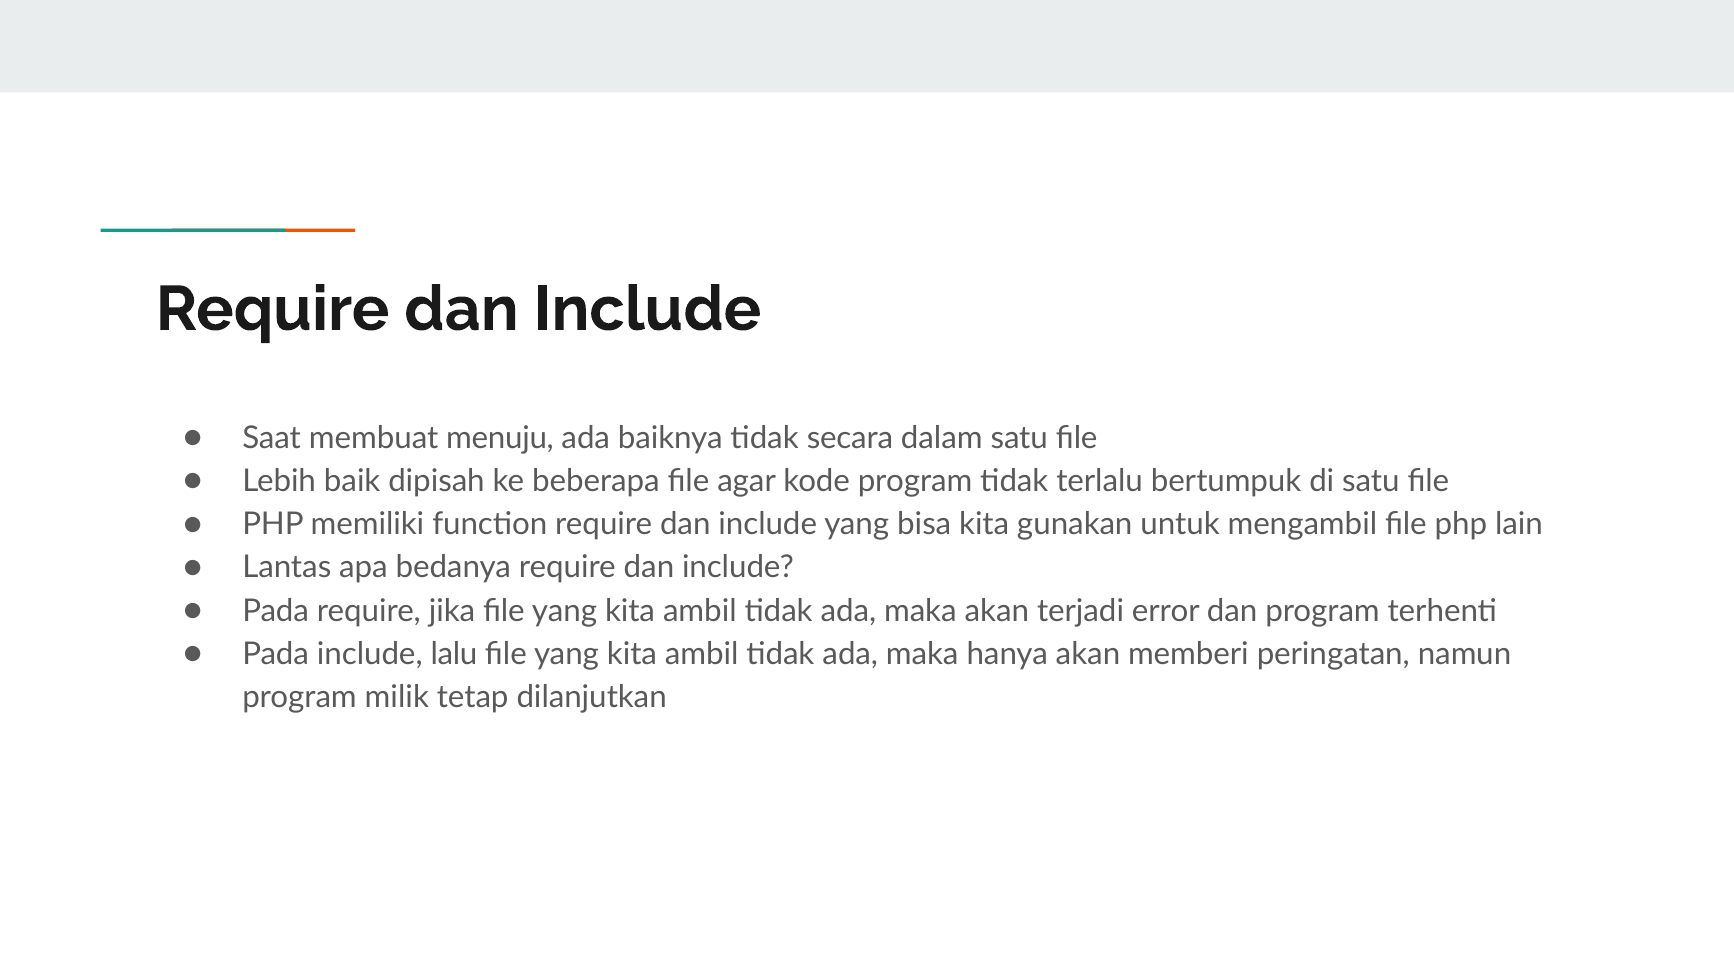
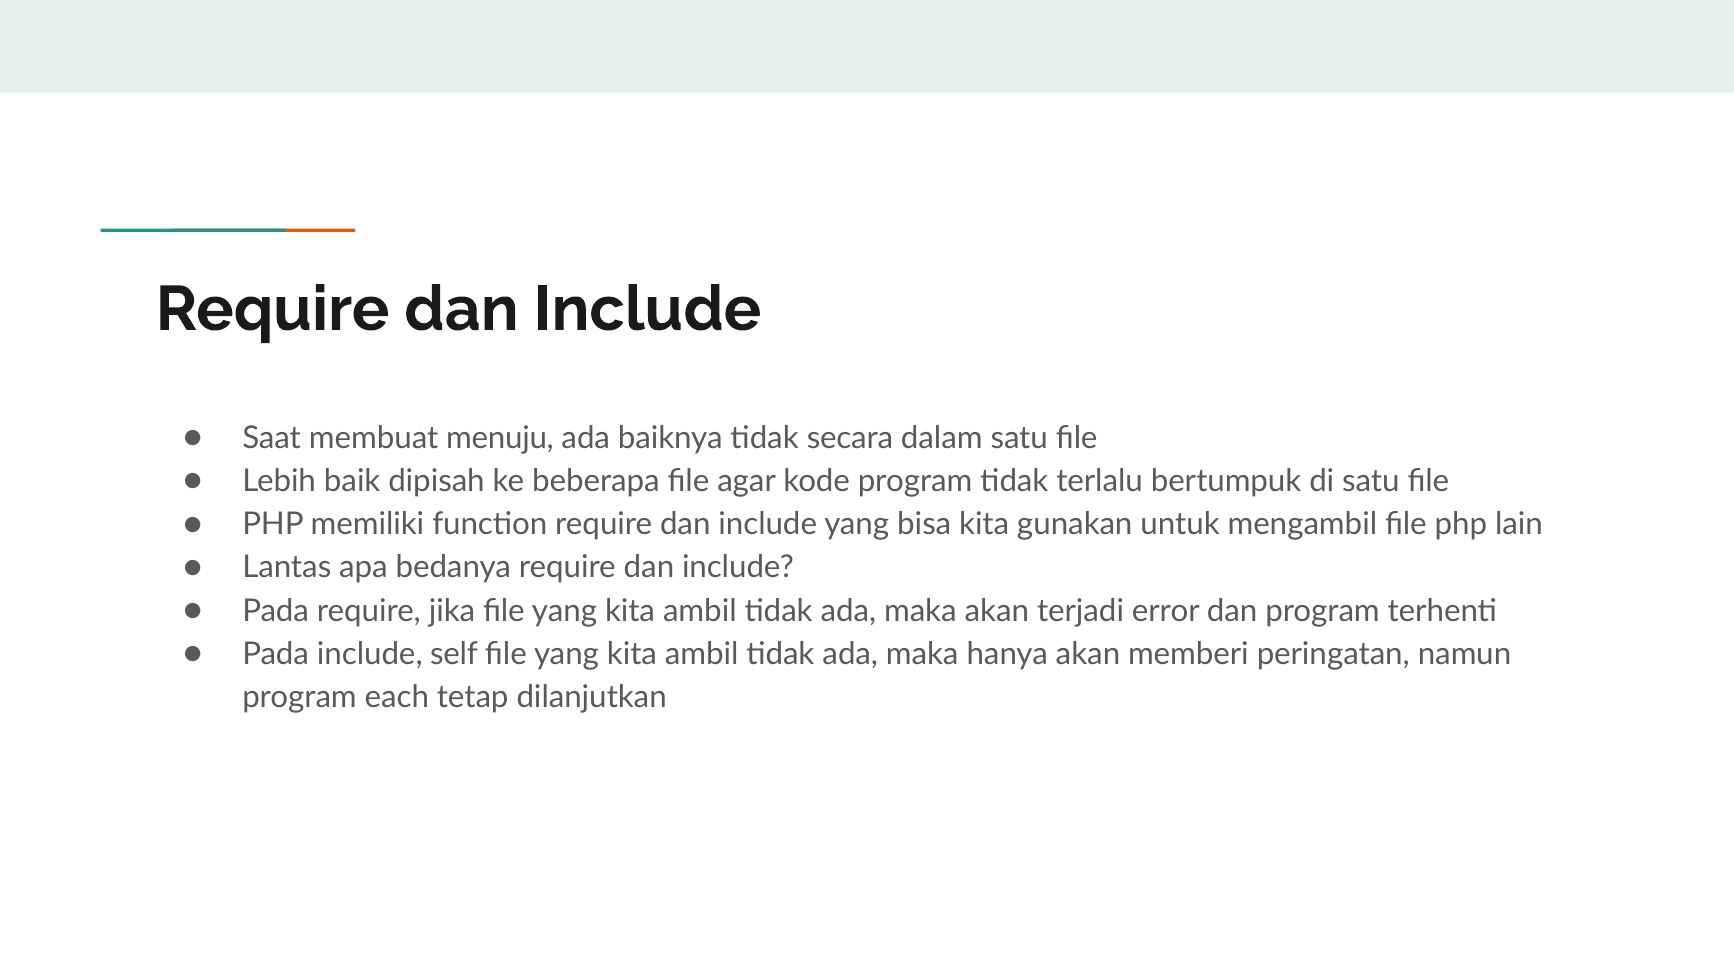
lalu: lalu -> self
milik: milik -> each
